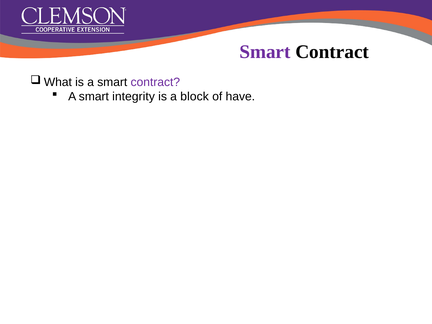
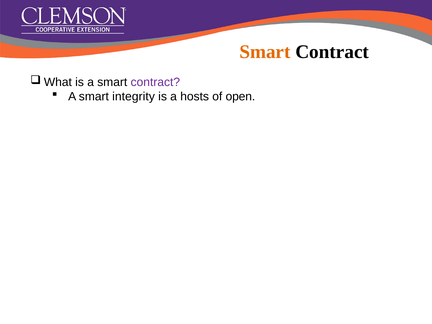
Smart at (265, 52) colour: purple -> orange
block: block -> hosts
have: have -> open
